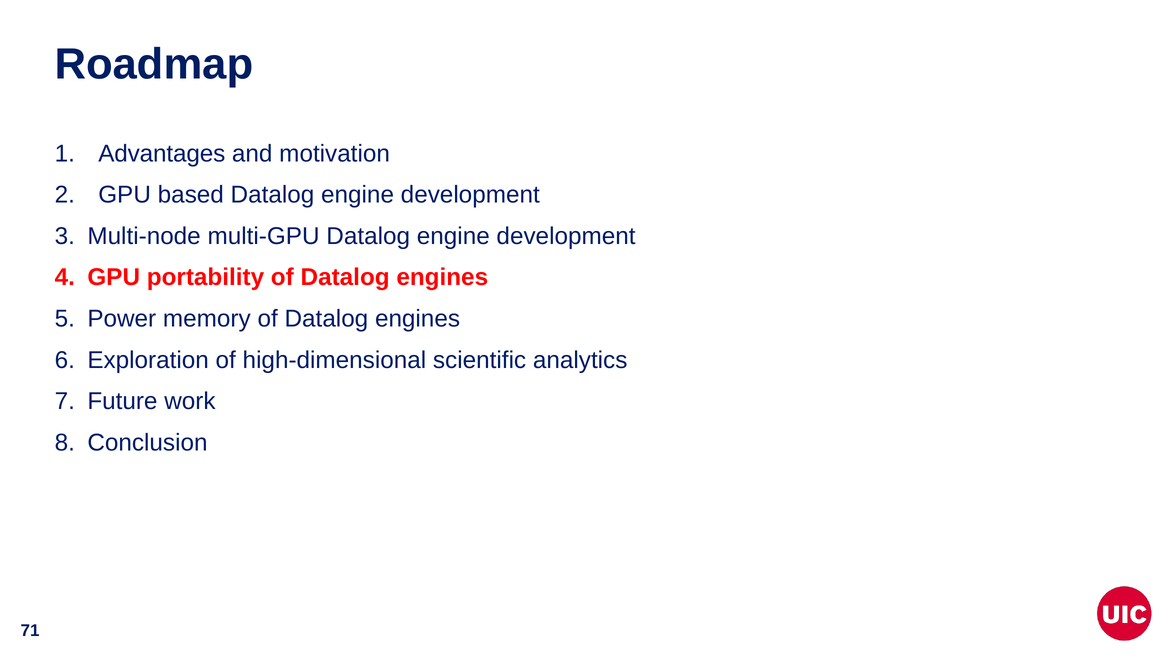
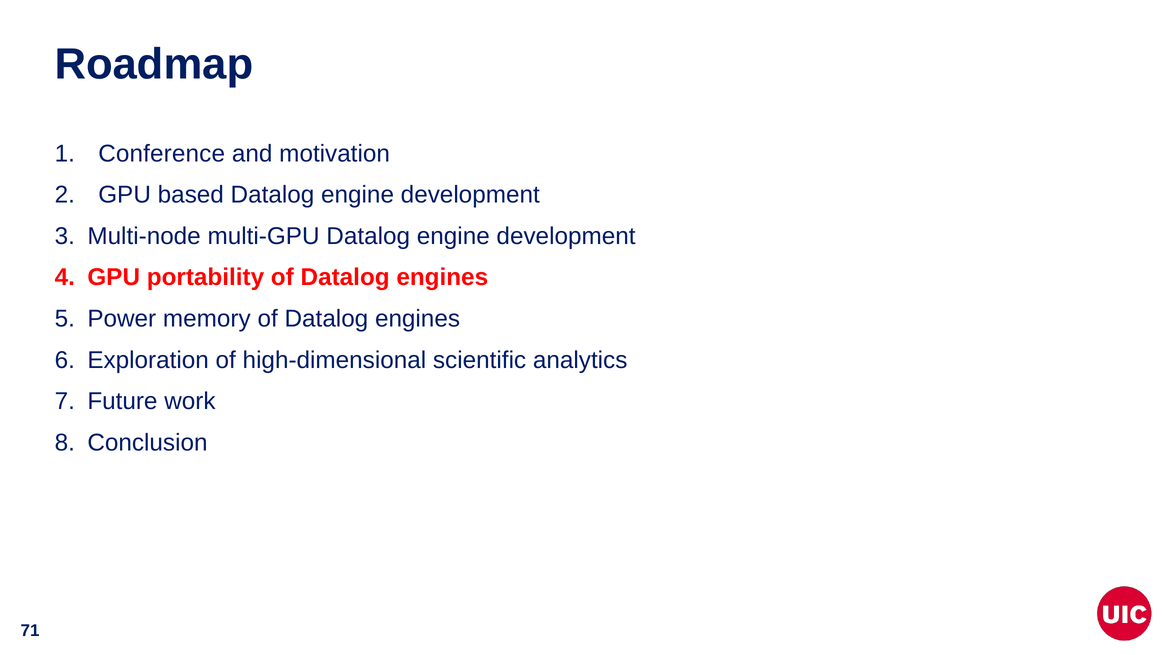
Advantages: Advantages -> Conference
